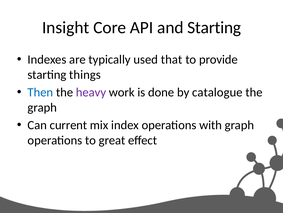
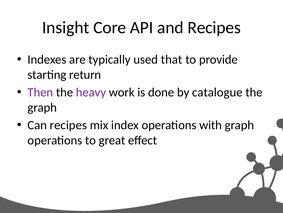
and Starting: Starting -> Recipes
things: things -> return
Then colour: blue -> purple
Can current: current -> recipes
